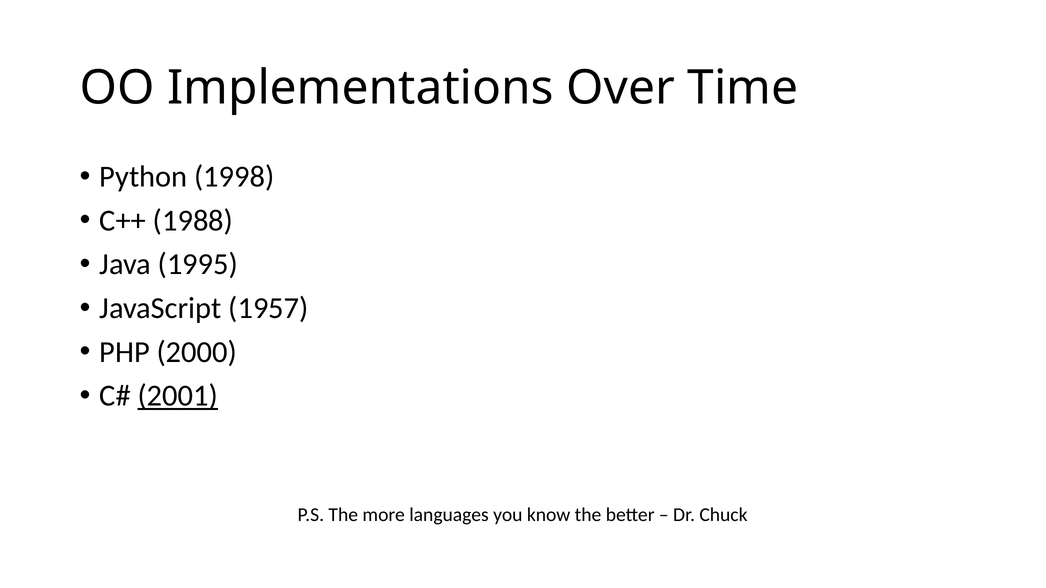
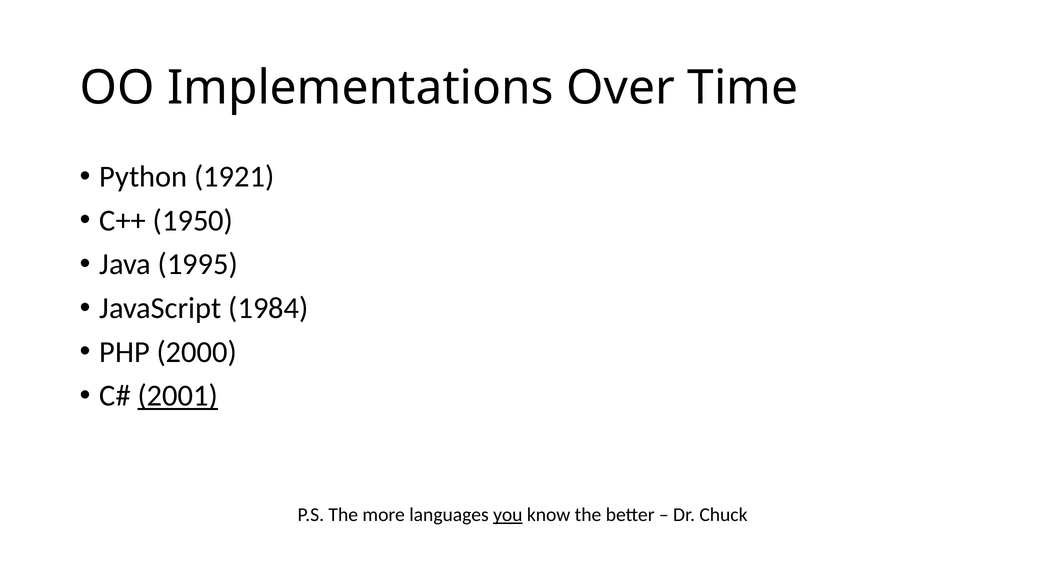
1998: 1998 -> 1921
1988: 1988 -> 1950
1957: 1957 -> 1984
you underline: none -> present
